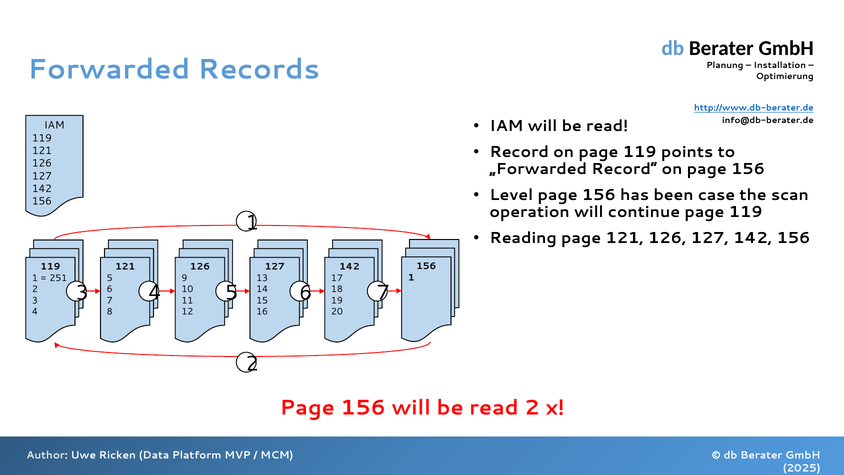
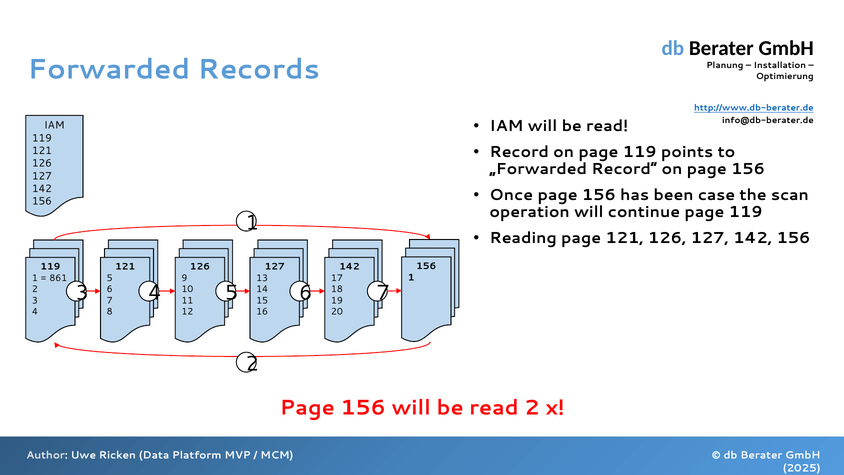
Level: Level -> Once
251: 251 -> 861
